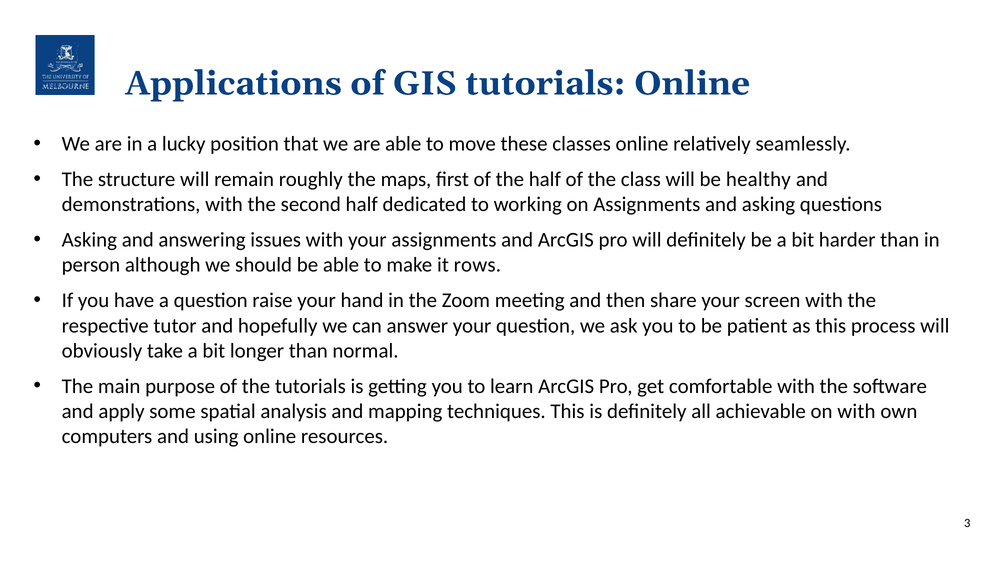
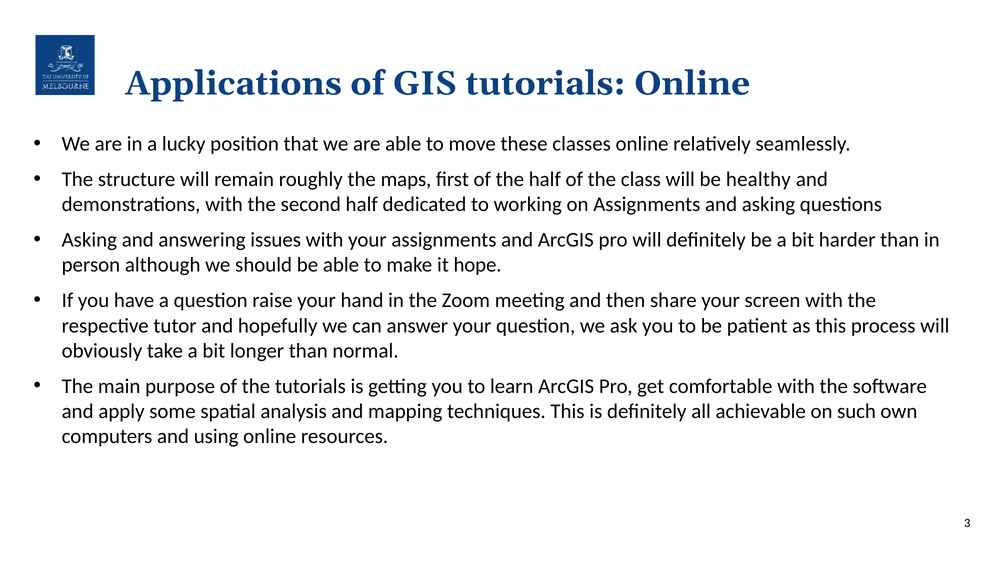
rows: rows -> hope
on with: with -> such
